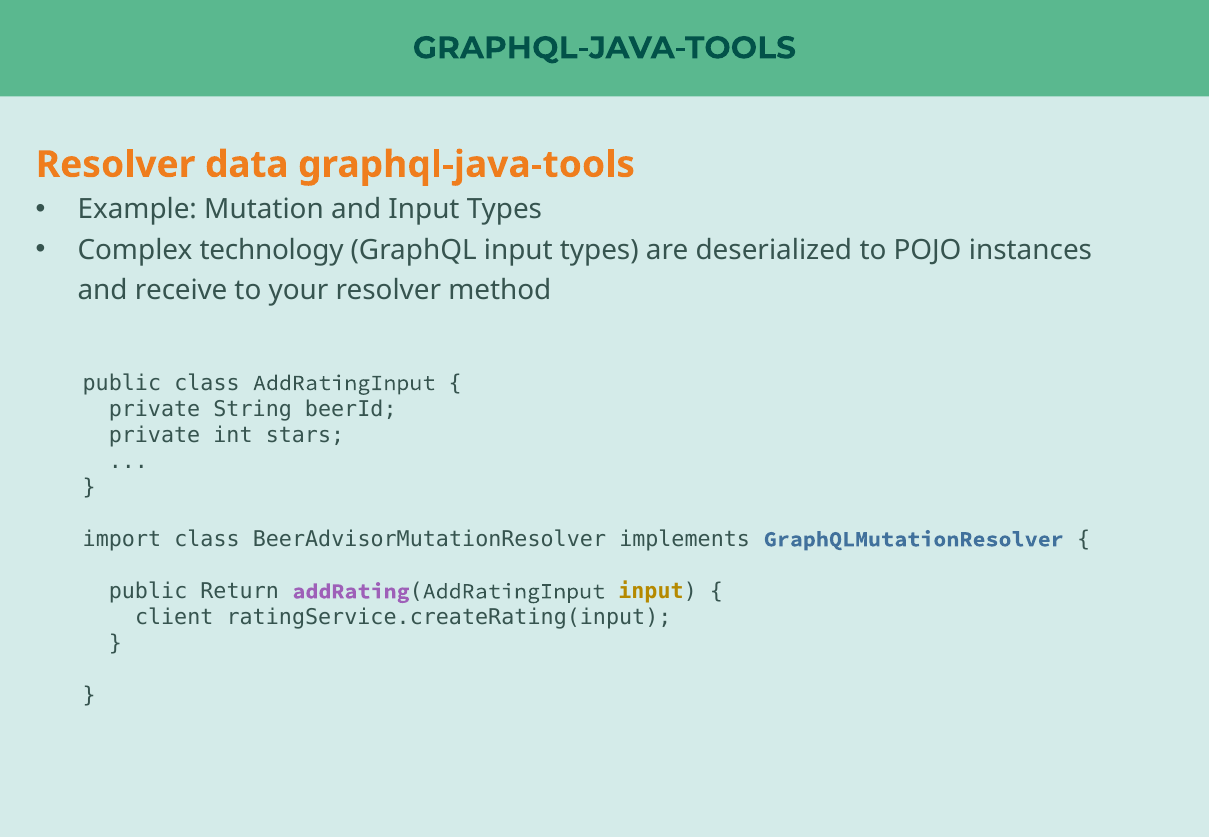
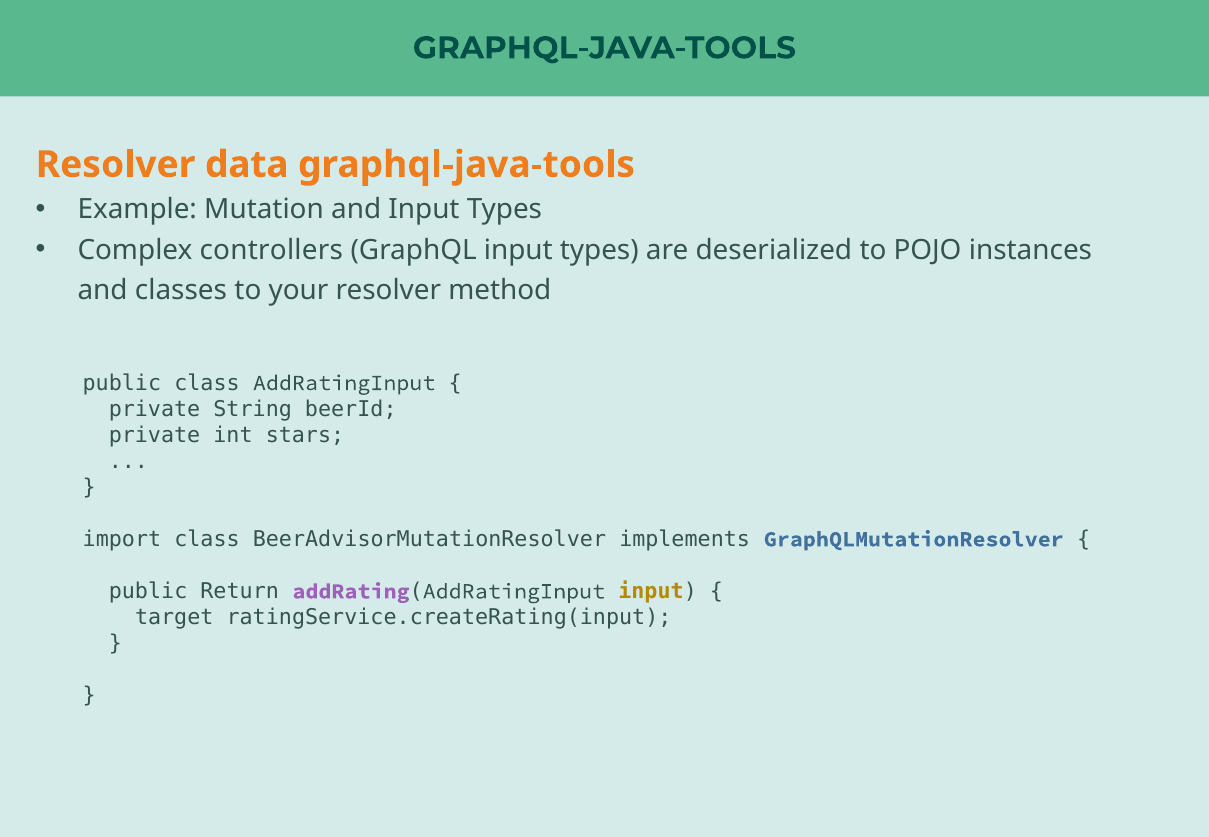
technology: technology -> controllers
receive: receive -> classes
client: client -> target
